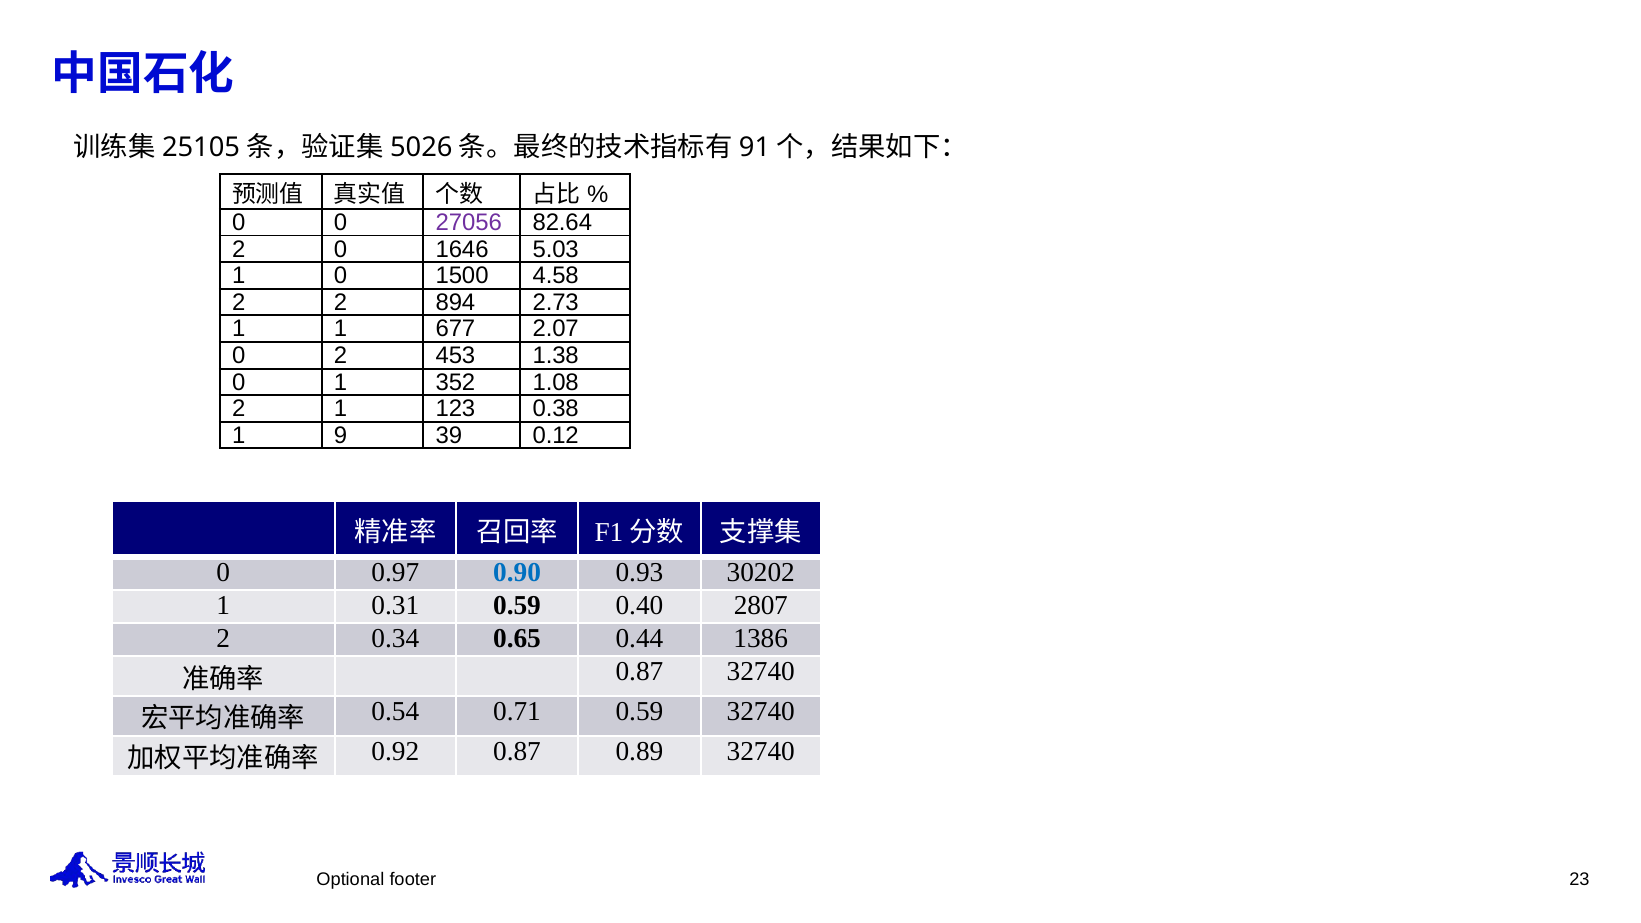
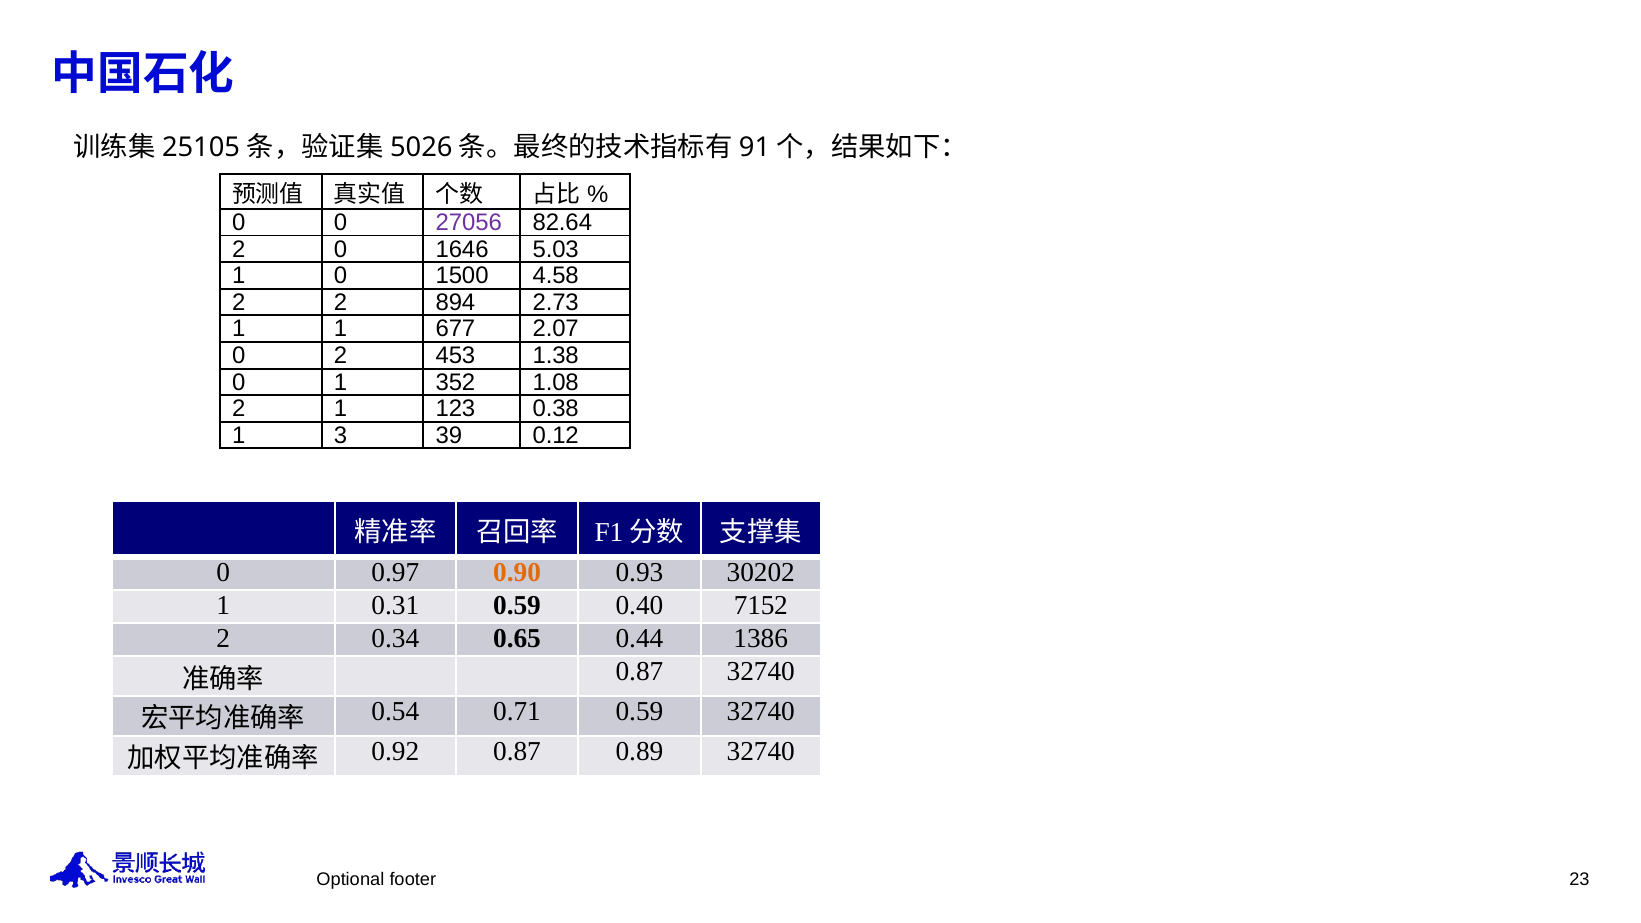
9: 9 -> 3
0.90 colour: blue -> orange
2807: 2807 -> 7152
